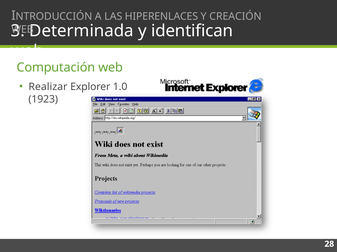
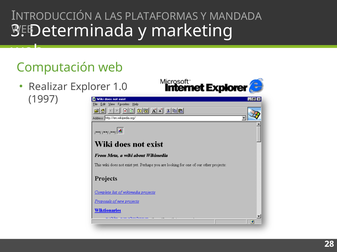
HIPERENLACES: HIPERENLACES -> PLATAFORMAS
CREACIÓN: CREACIÓN -> MANDADA
identifican: identifican -> marketing
1923: 1923 -> 1997
